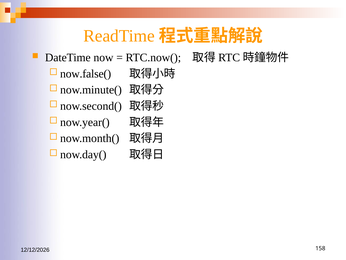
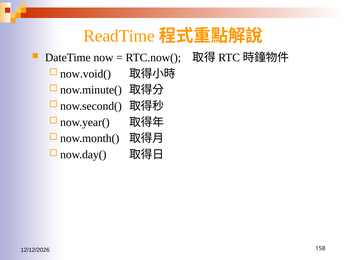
now.false(: now.false( -> now.void(
